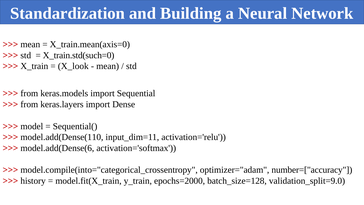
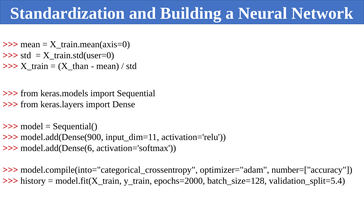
X_train.std(such=0: X_train.std(such=0 -> X_train.std(user=0
X_look: X_look -> X_than
model.add(Dense(110: model.add(Dense(110 -> model.add(Dense(900
validation_split=9.0: validation_split=9.0 -> validation_split=5.4
